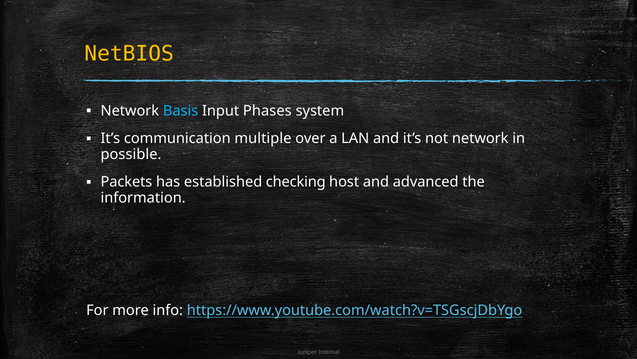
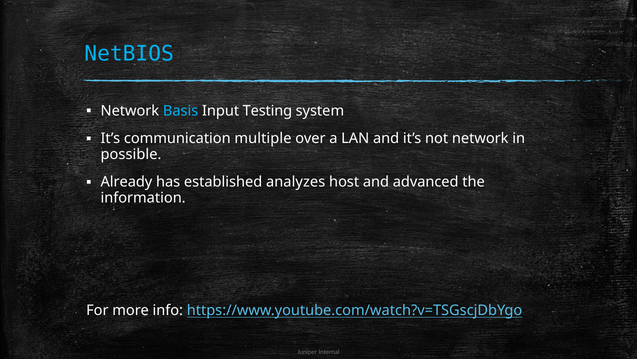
NetBIOS colour: yellow -> light blue
Phases: Phases -> Testing
Packets: Packets -> Already
checking: checking -> analyzes
